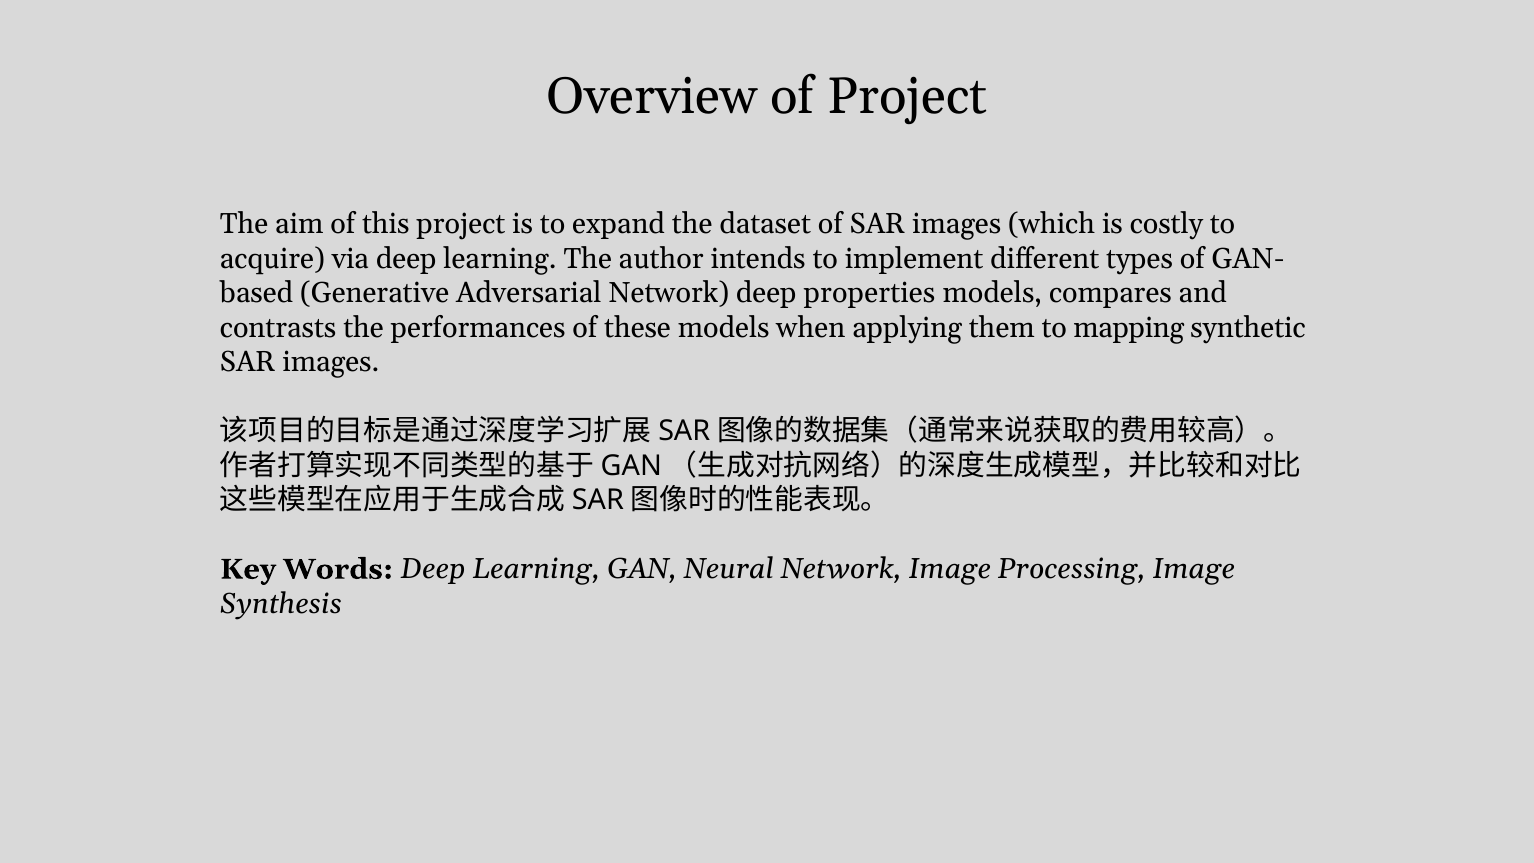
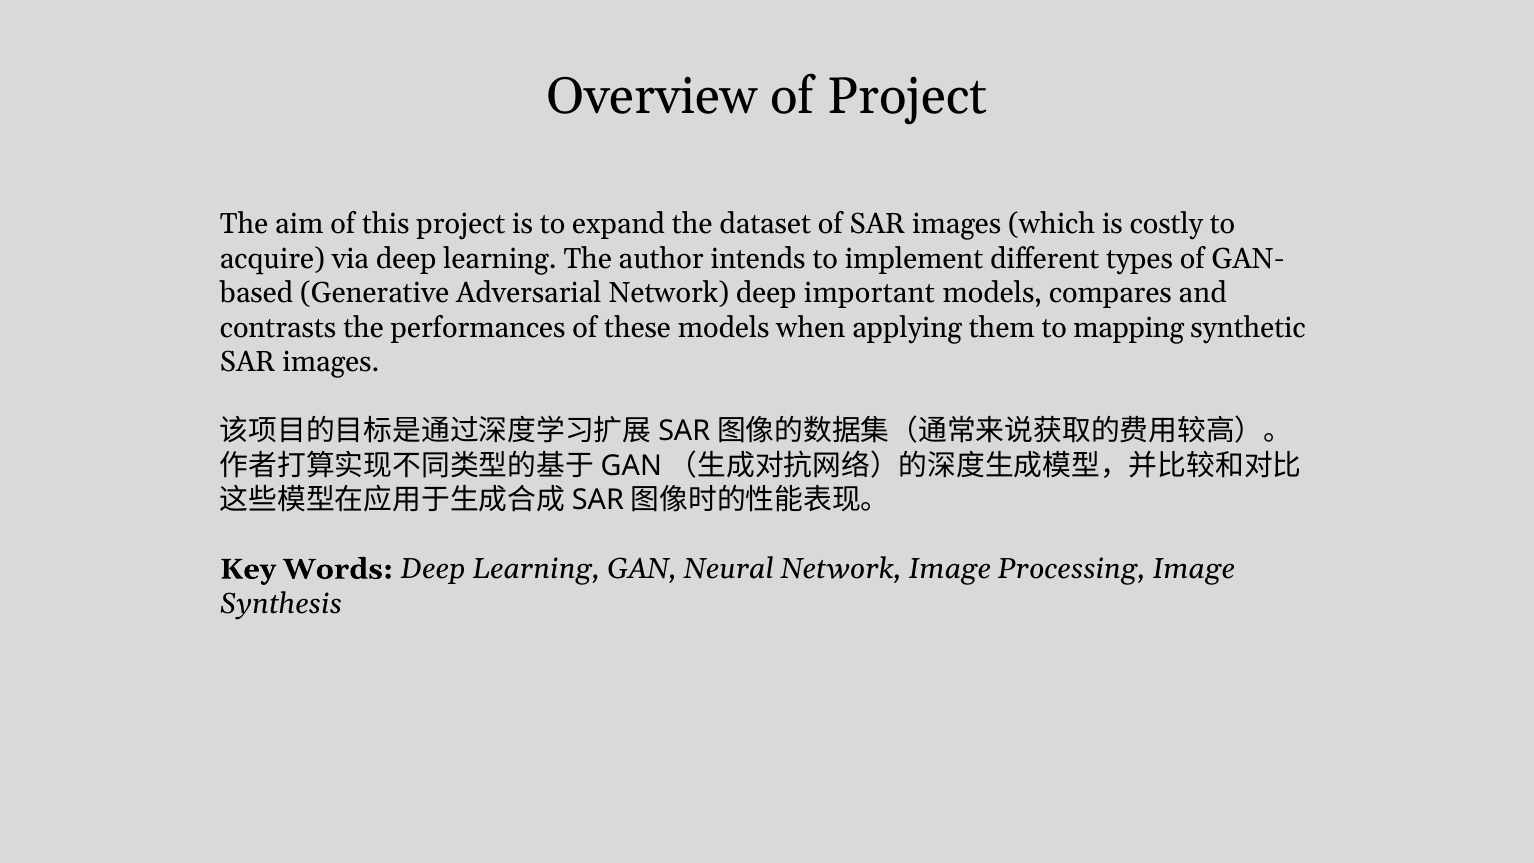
properties: properties -> important
